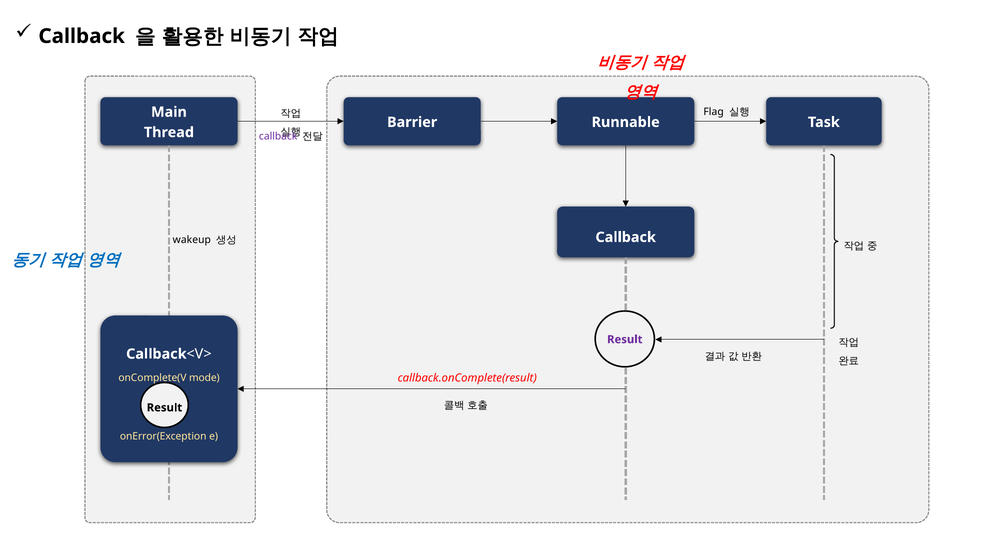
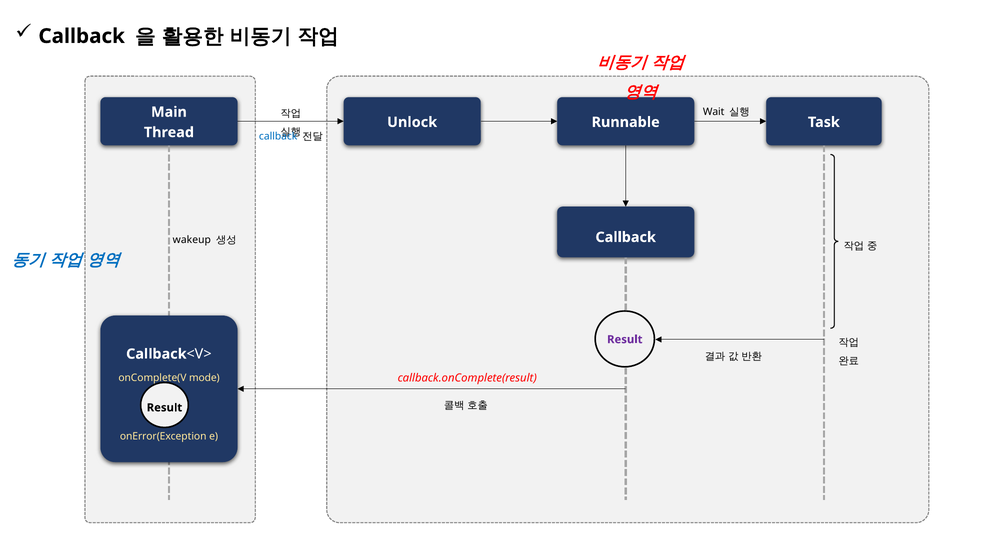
Flag: Flag -> Wait
Barrier: Barrier -> Unlock
callback at (278, 137) colour: purple -> blue
